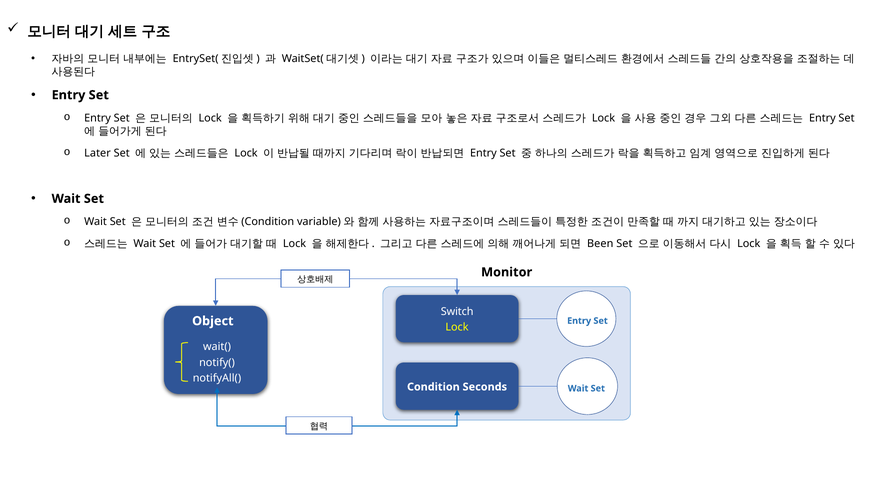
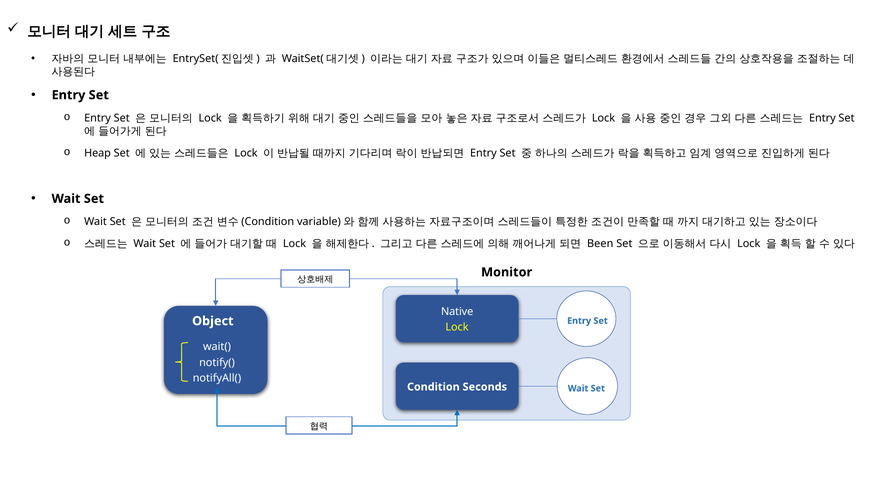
Later: Later -> Heap
Switch: Switch -> Native
